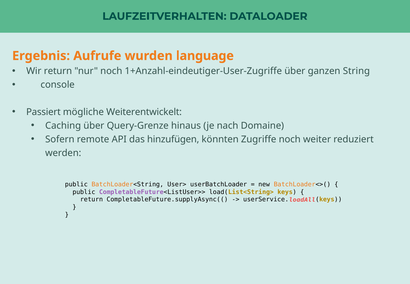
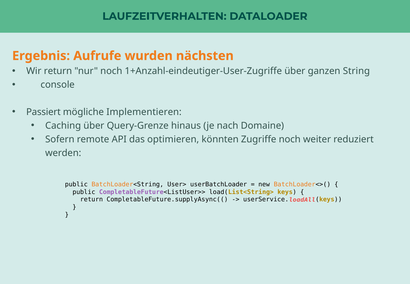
language: language -> nächsten
Weiterentwickelt: Weiterentwickelt -> Implementieren
hinzufügen: hinzufügen -> optimieren
